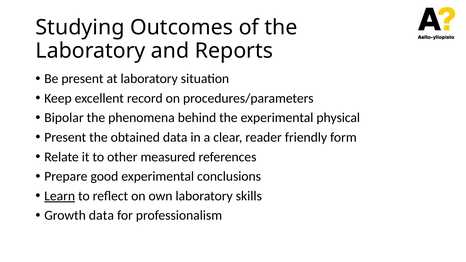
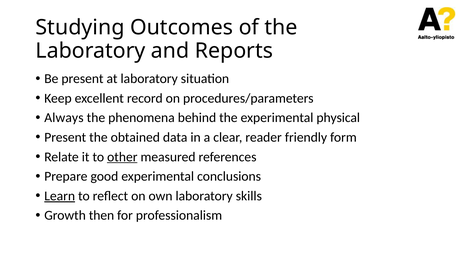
Bipolar: Bipolar -> Always
other underline: none -> present
Growth data: data -> then
